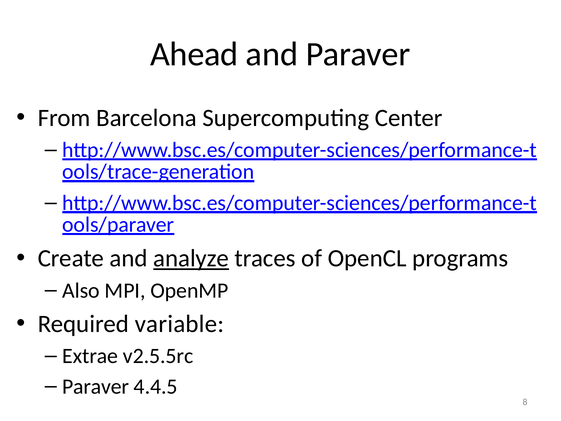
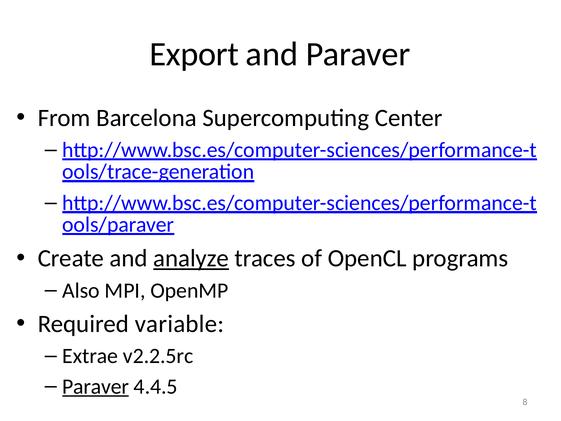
Ahead: Ahead -> Export
v2.5.5rc: v2.5.5rc -> v2.2.5rc
Paraver at (96, 386) underline: none -> present
